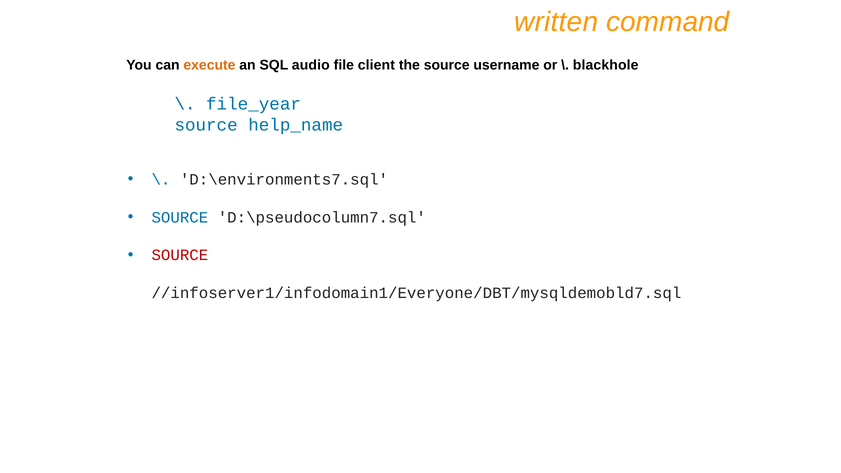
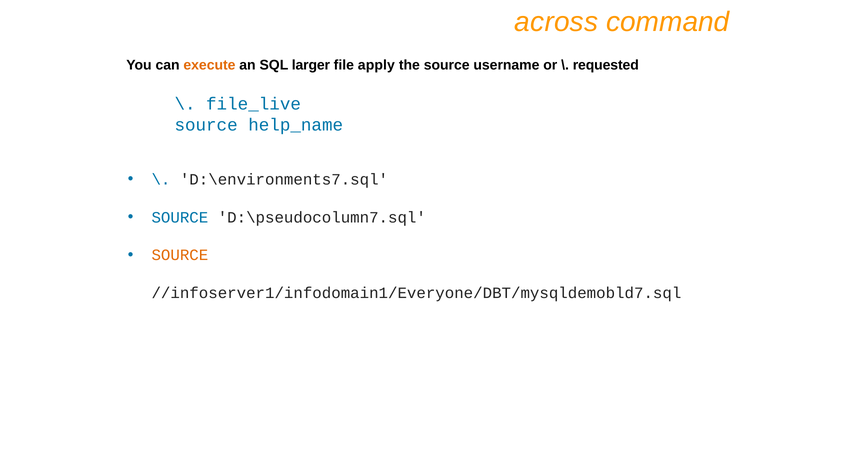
written: written -> across
audio: audio -> larger
client: client -> apply
blackhole: blackhole -> requested
file_year: file_year -> file_live
SOURCE at (180, 255) colour: red -> orange
